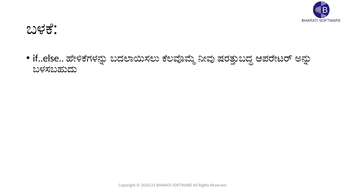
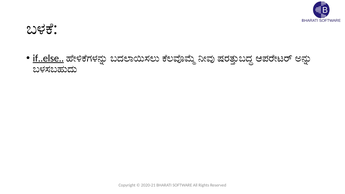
if..else underline: none -> present
